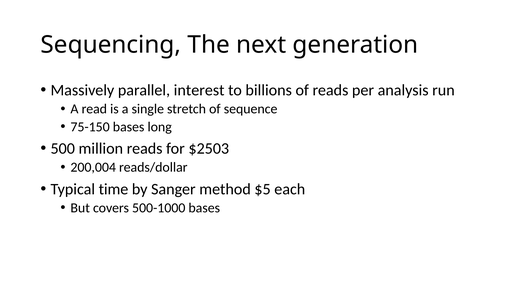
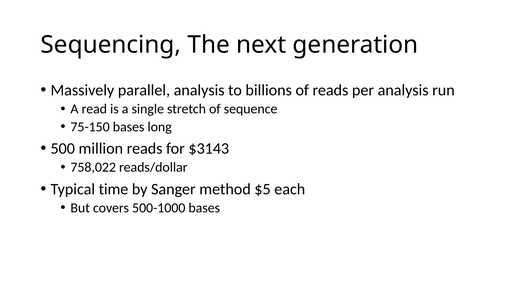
parallel interest: interest -> analysis
$2503: $2503 -> $3143
200,004: 200,004 -> 758,022
